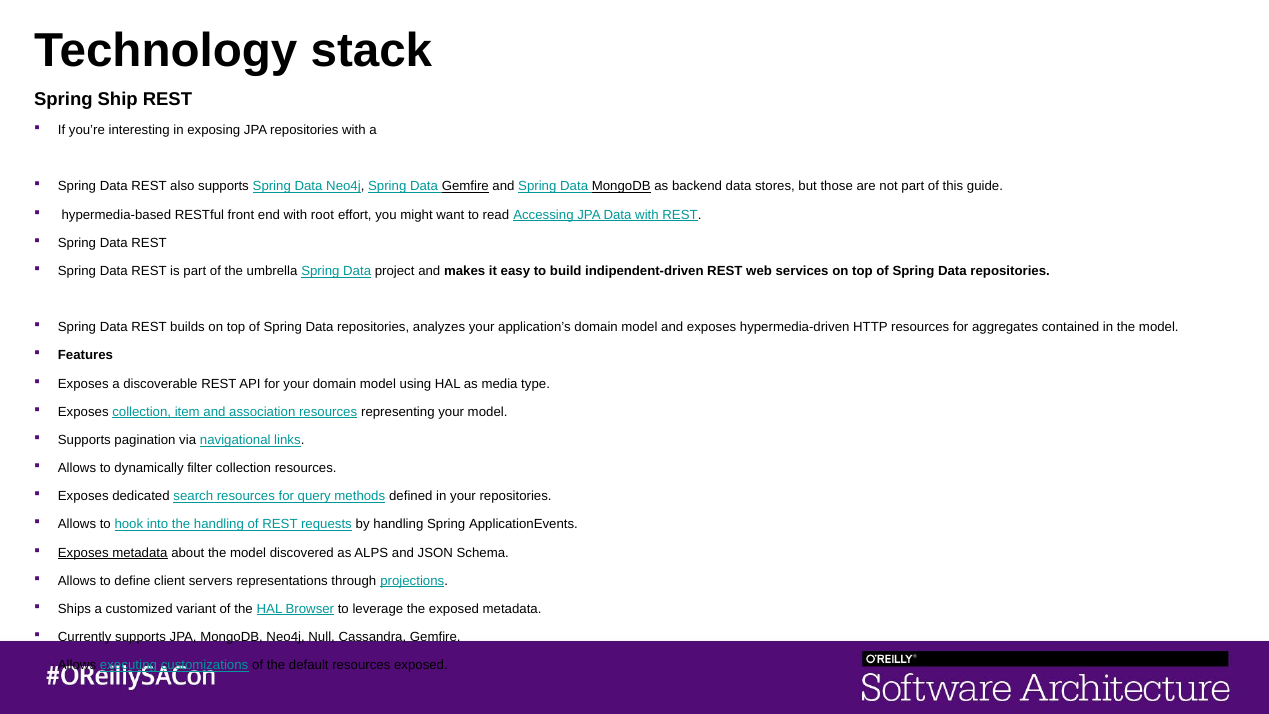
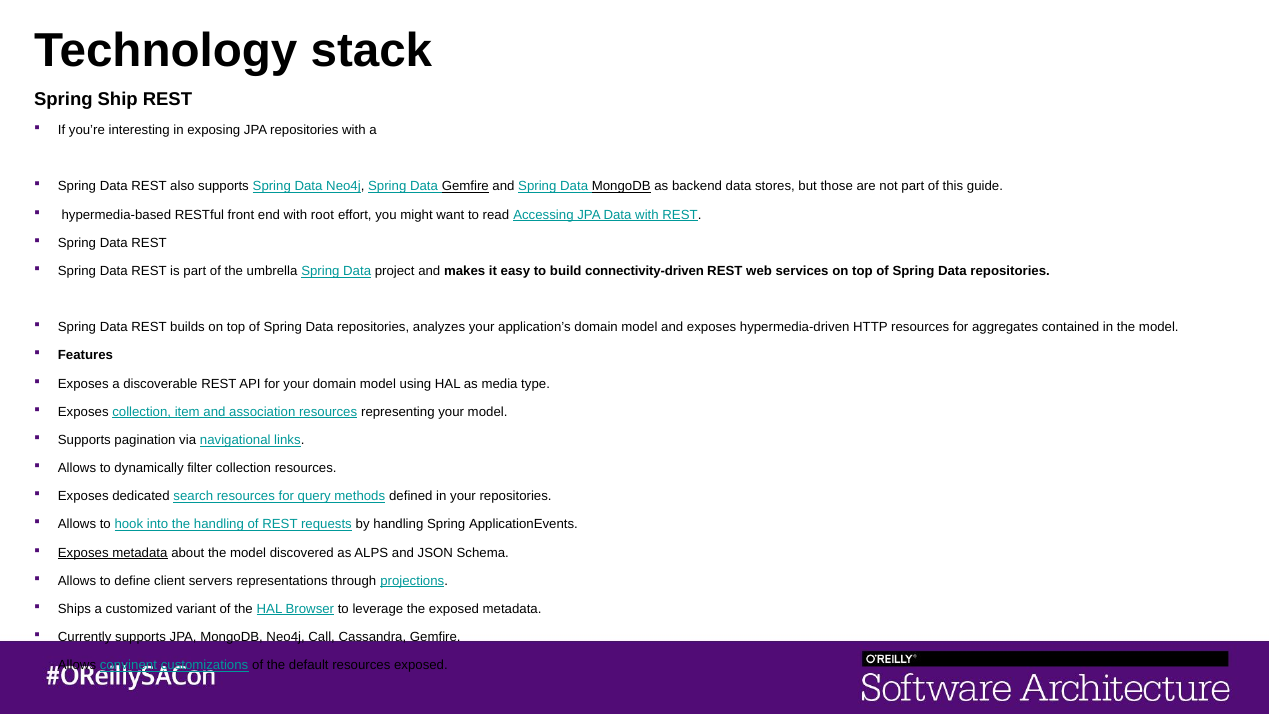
indipendent-driven: indipendent-driven -> connectivity-driven
Null: Null -> Call
executing: executing -> convinent
